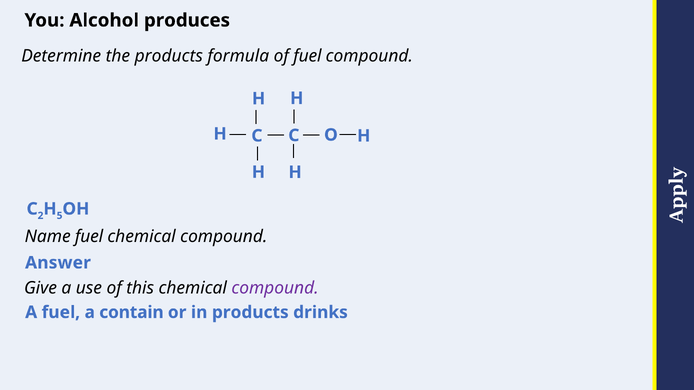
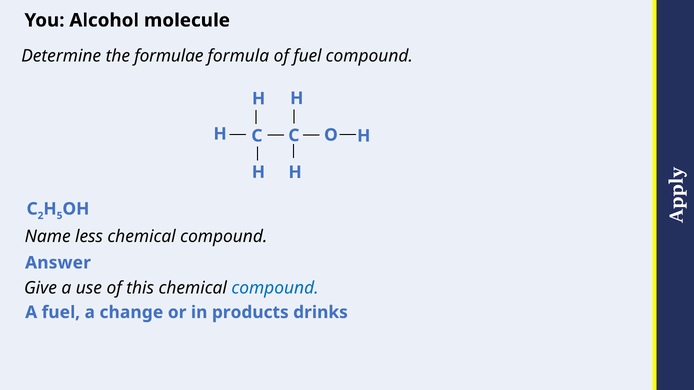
produces: produces -> molecule
the products: products -> formulae
Name fuel: fuel -> less
compound at (275, 288) colour: purple -> blue
contain: contain -> change
